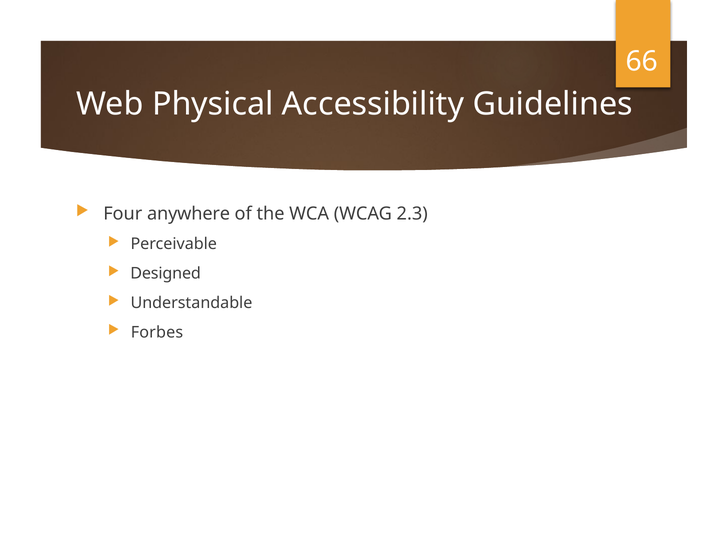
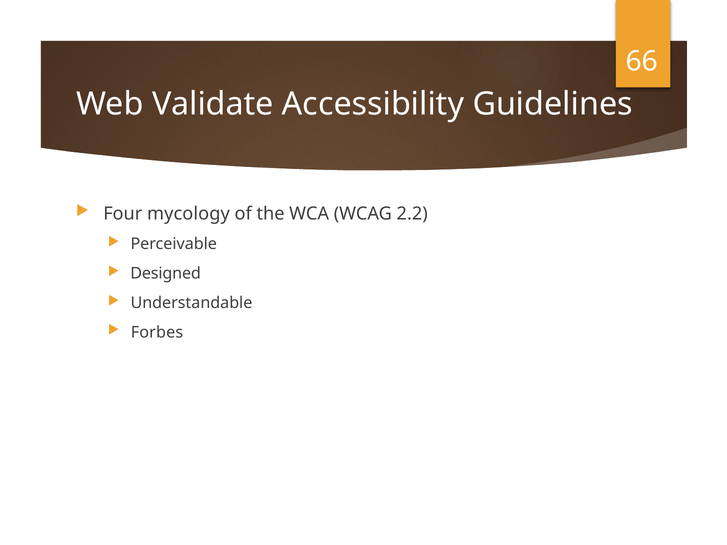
Physical: Physical -> Validate
anywhere: anywhere -> mycology
2.3: 2.3 -> 2.2
